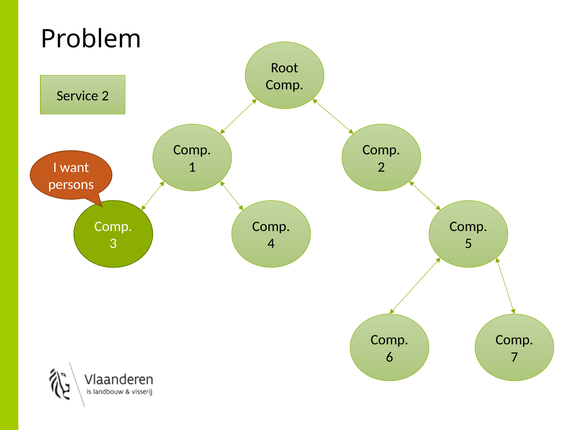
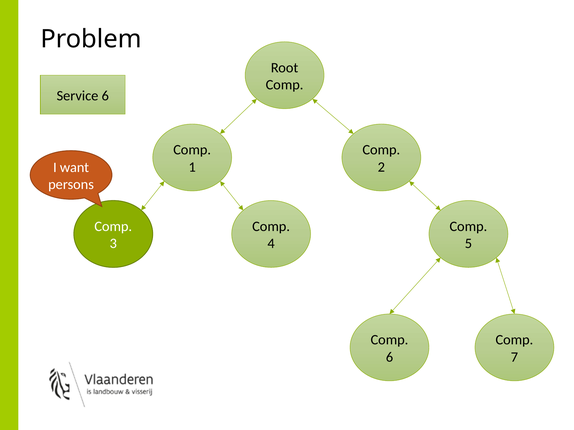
Service 2: 2 -> 6
